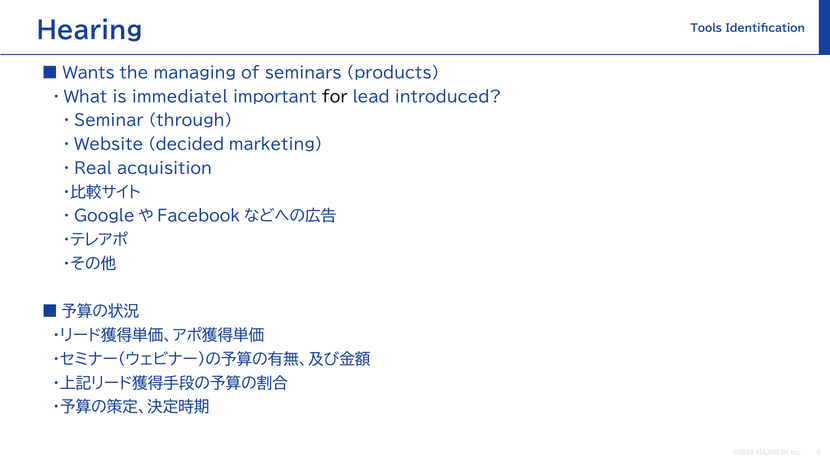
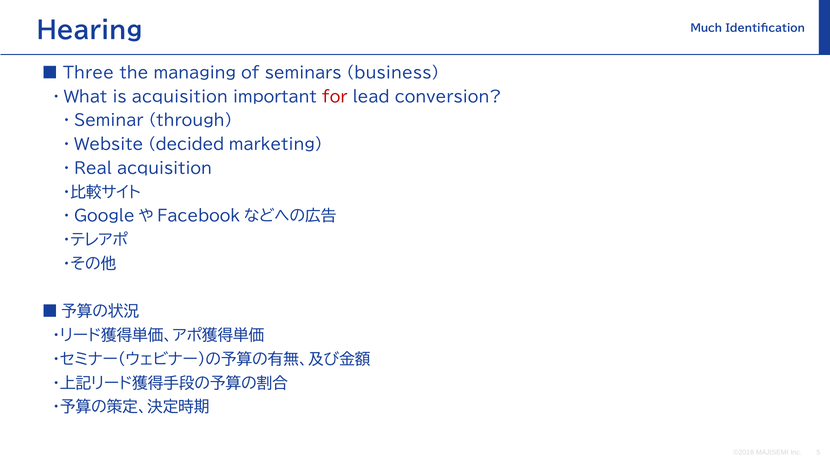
Tools: Tools -> Much
Wants: Wants -> Three
products: products -> business
is immediatel: immediatel -> acquisition
for colour: black -> red
introduced: introduced -> conversion
